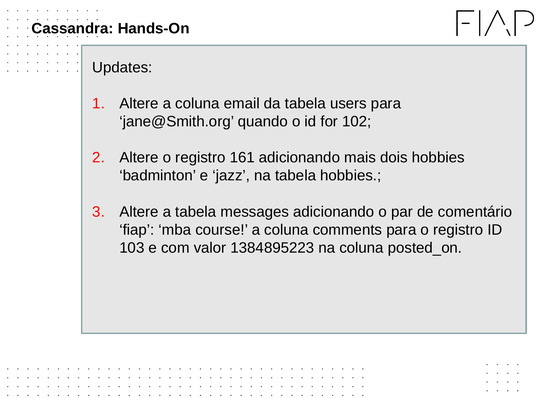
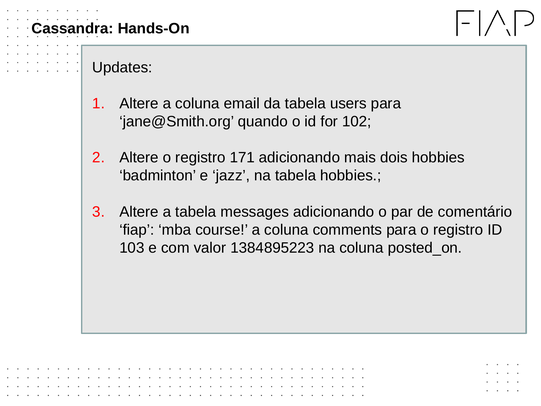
161: 161 -> 171
